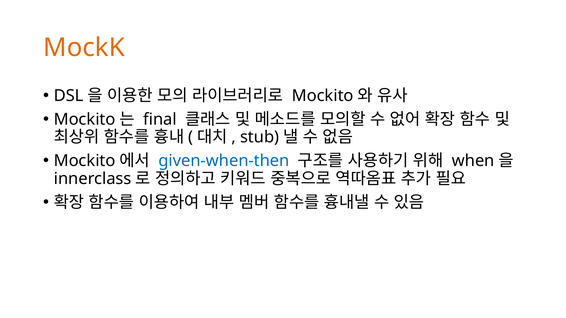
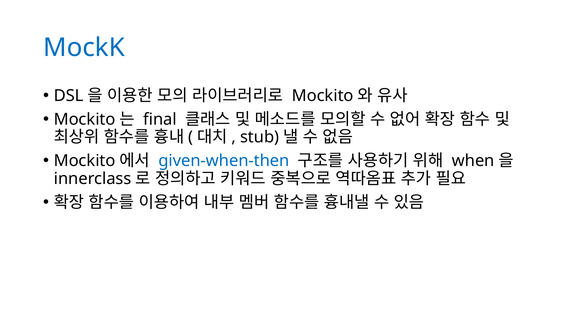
MockK colour: orange -> blue
